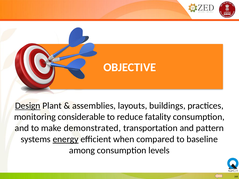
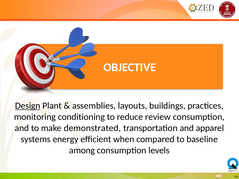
considerable: considerable -> conditioning
fatality: fatality -> review
pattern: pattern -> apparel
energy underline: present -> none
